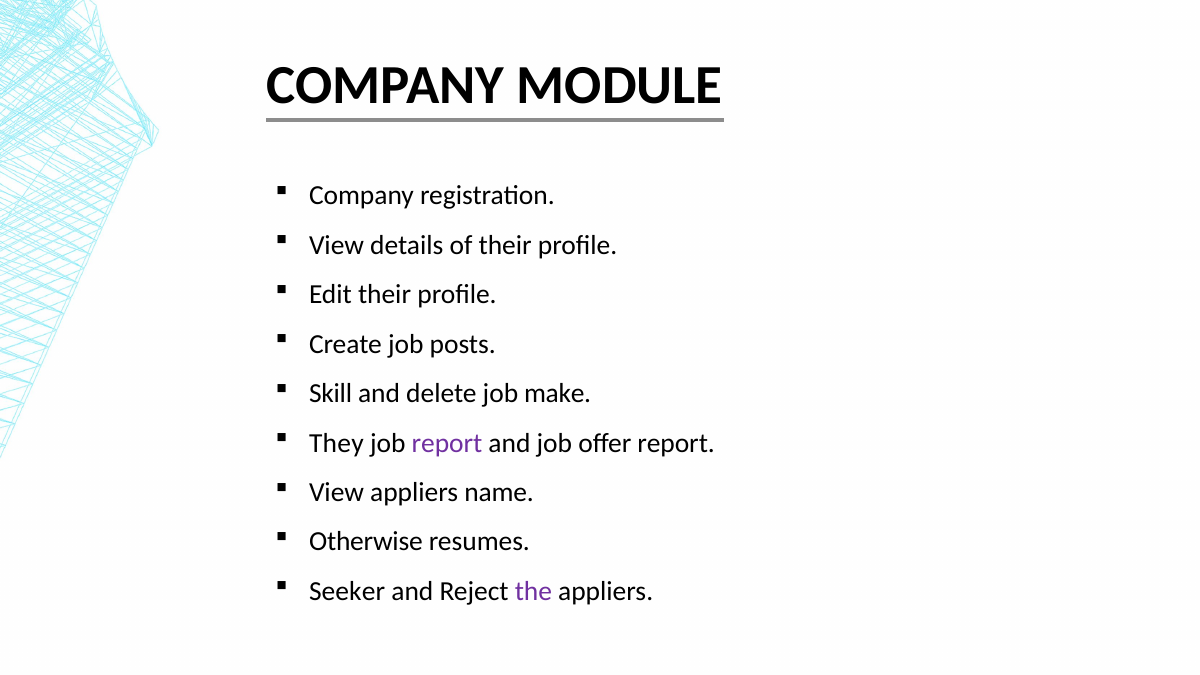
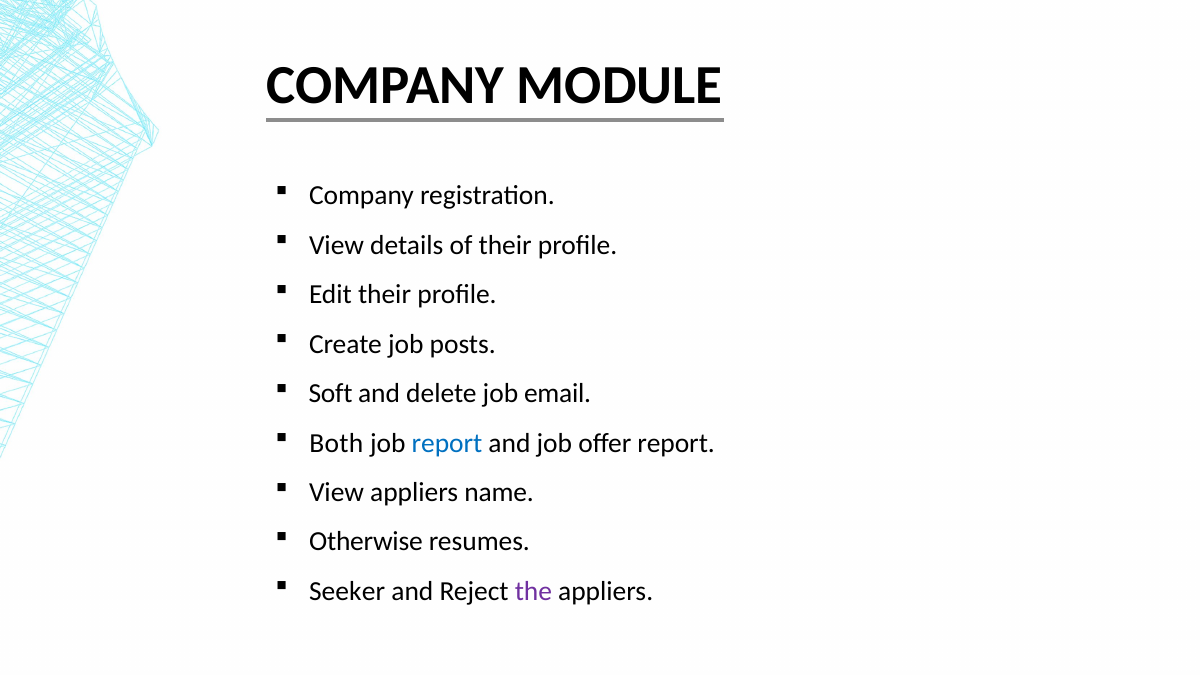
Skill: Skill -> Soft
make: make -> email
They: They -> Both
report at (447, 443) colour: purple -> blue
